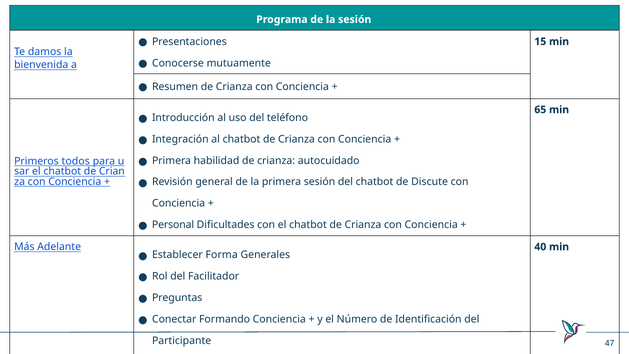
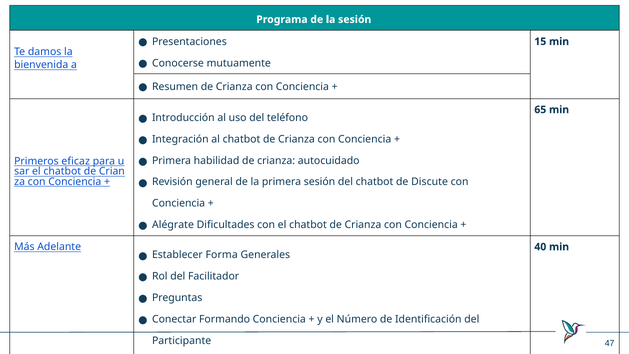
todos: todos -> eficaz
Personal: Personal -> Alégrate
